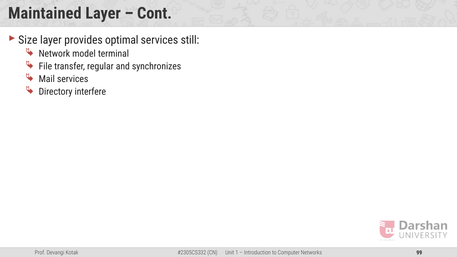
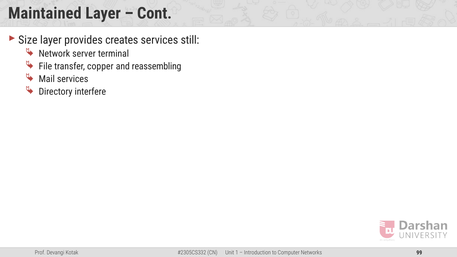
optimal: optimal -> creates
model: model -> server
regular: regular -> copper
synchronizes: synchronizes -> reassembling
